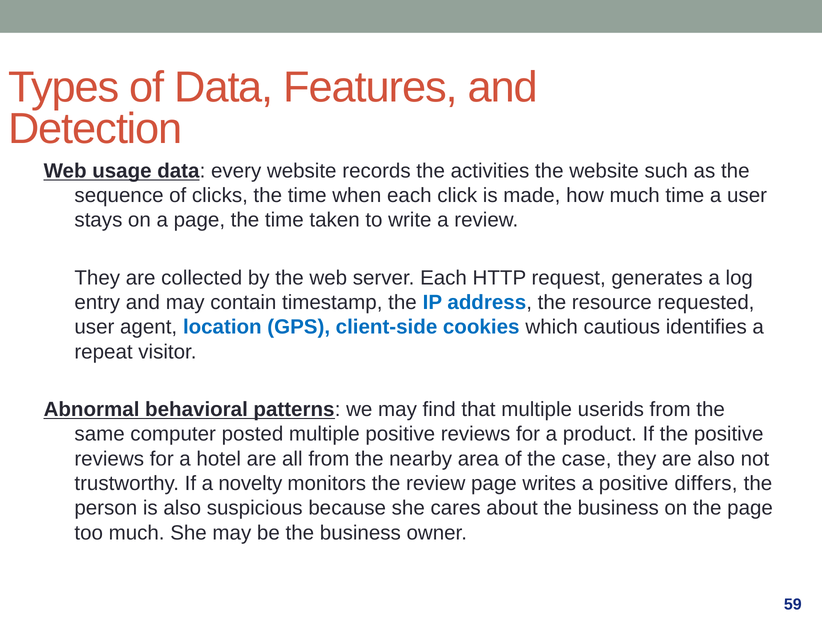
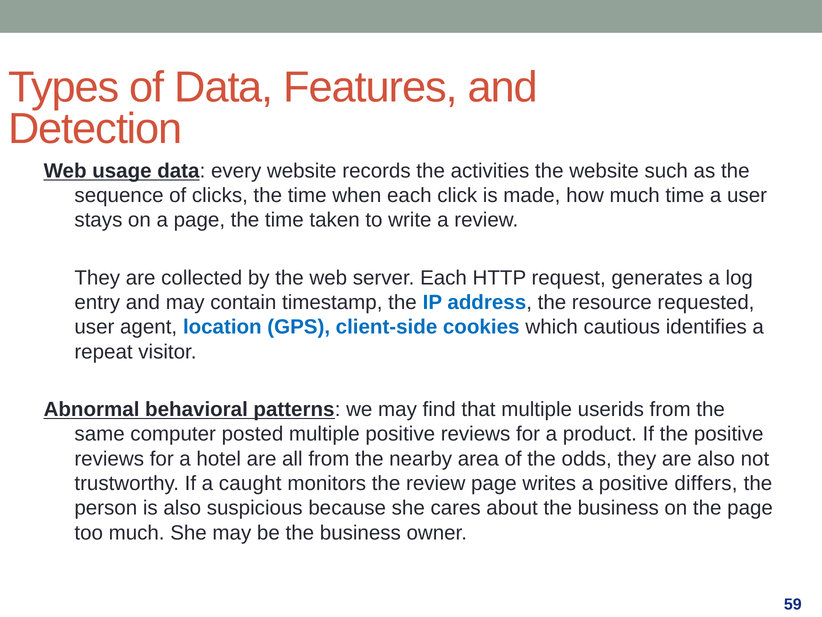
case: case -> odds
novelty: novelty -> caught
